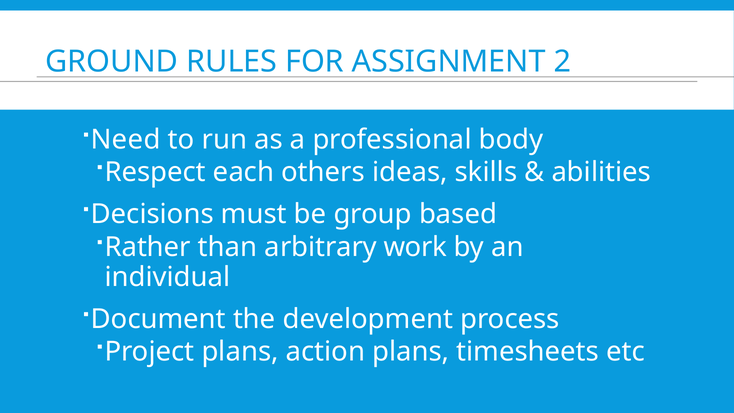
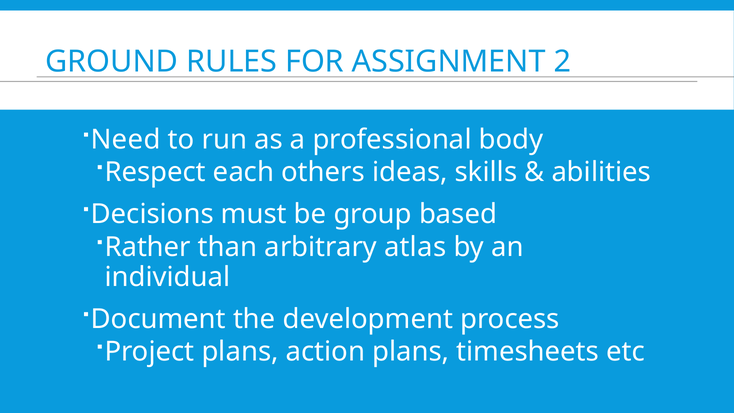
work: work -> atlas
